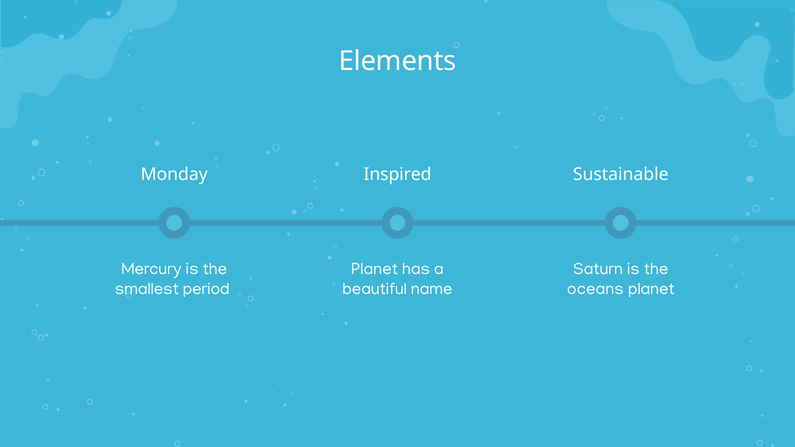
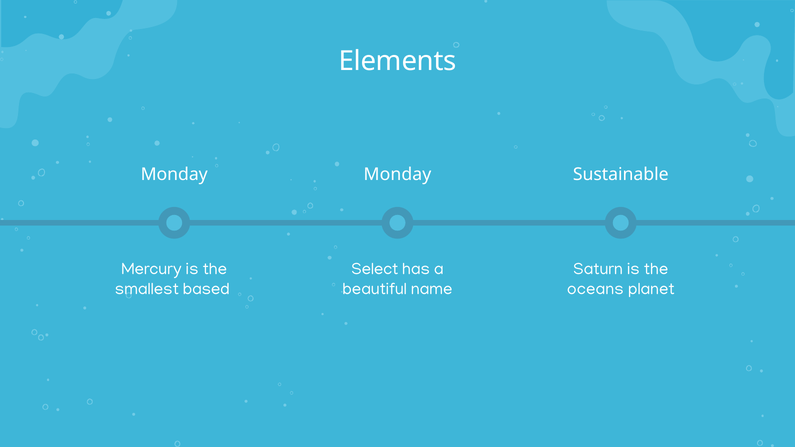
Inspired at (398, 174): Inspired -> Monday
Planet at (375, 269): Planet -> Select
period: period -> based
